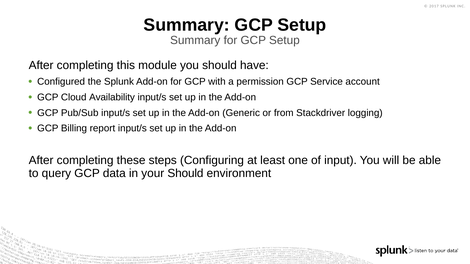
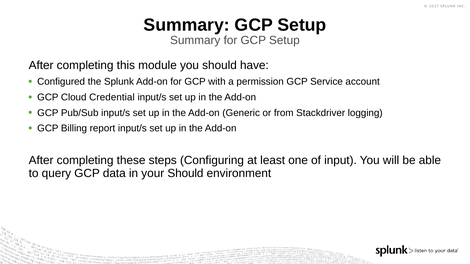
Availability: Availability -> Credential
